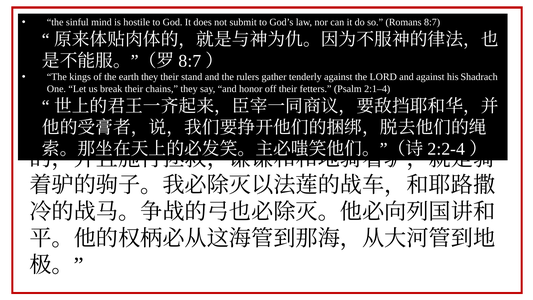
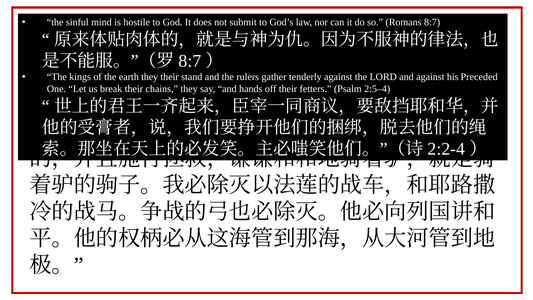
Shadrach: Shadrach -> Preceded
honor: honor -> hands
2:1–4: 2:1–4 -> 2:5–4
